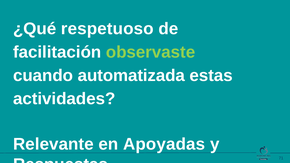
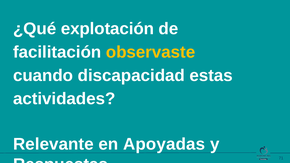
respetuoso: respetuoso -> explotación
observaste colour: light green -> yellow
automatizada: automatizada -> discapacidad
